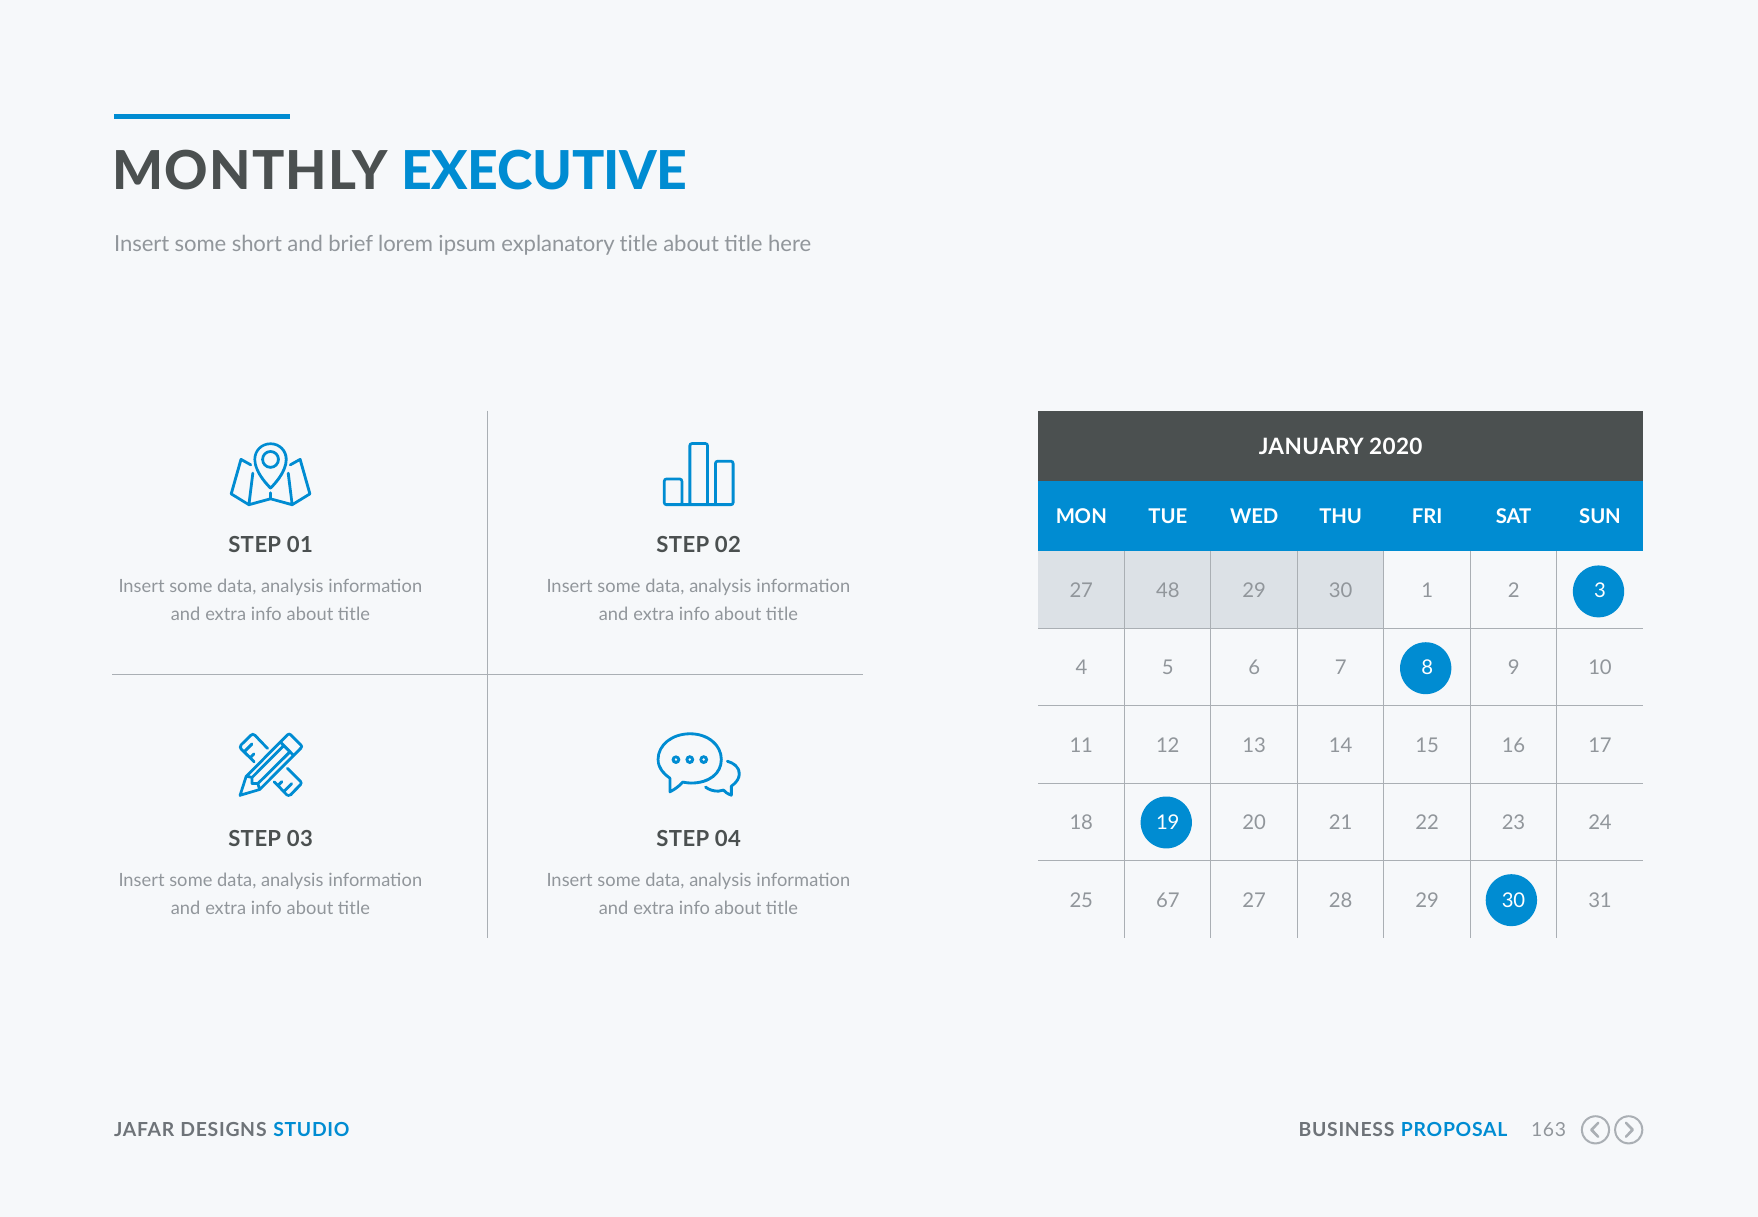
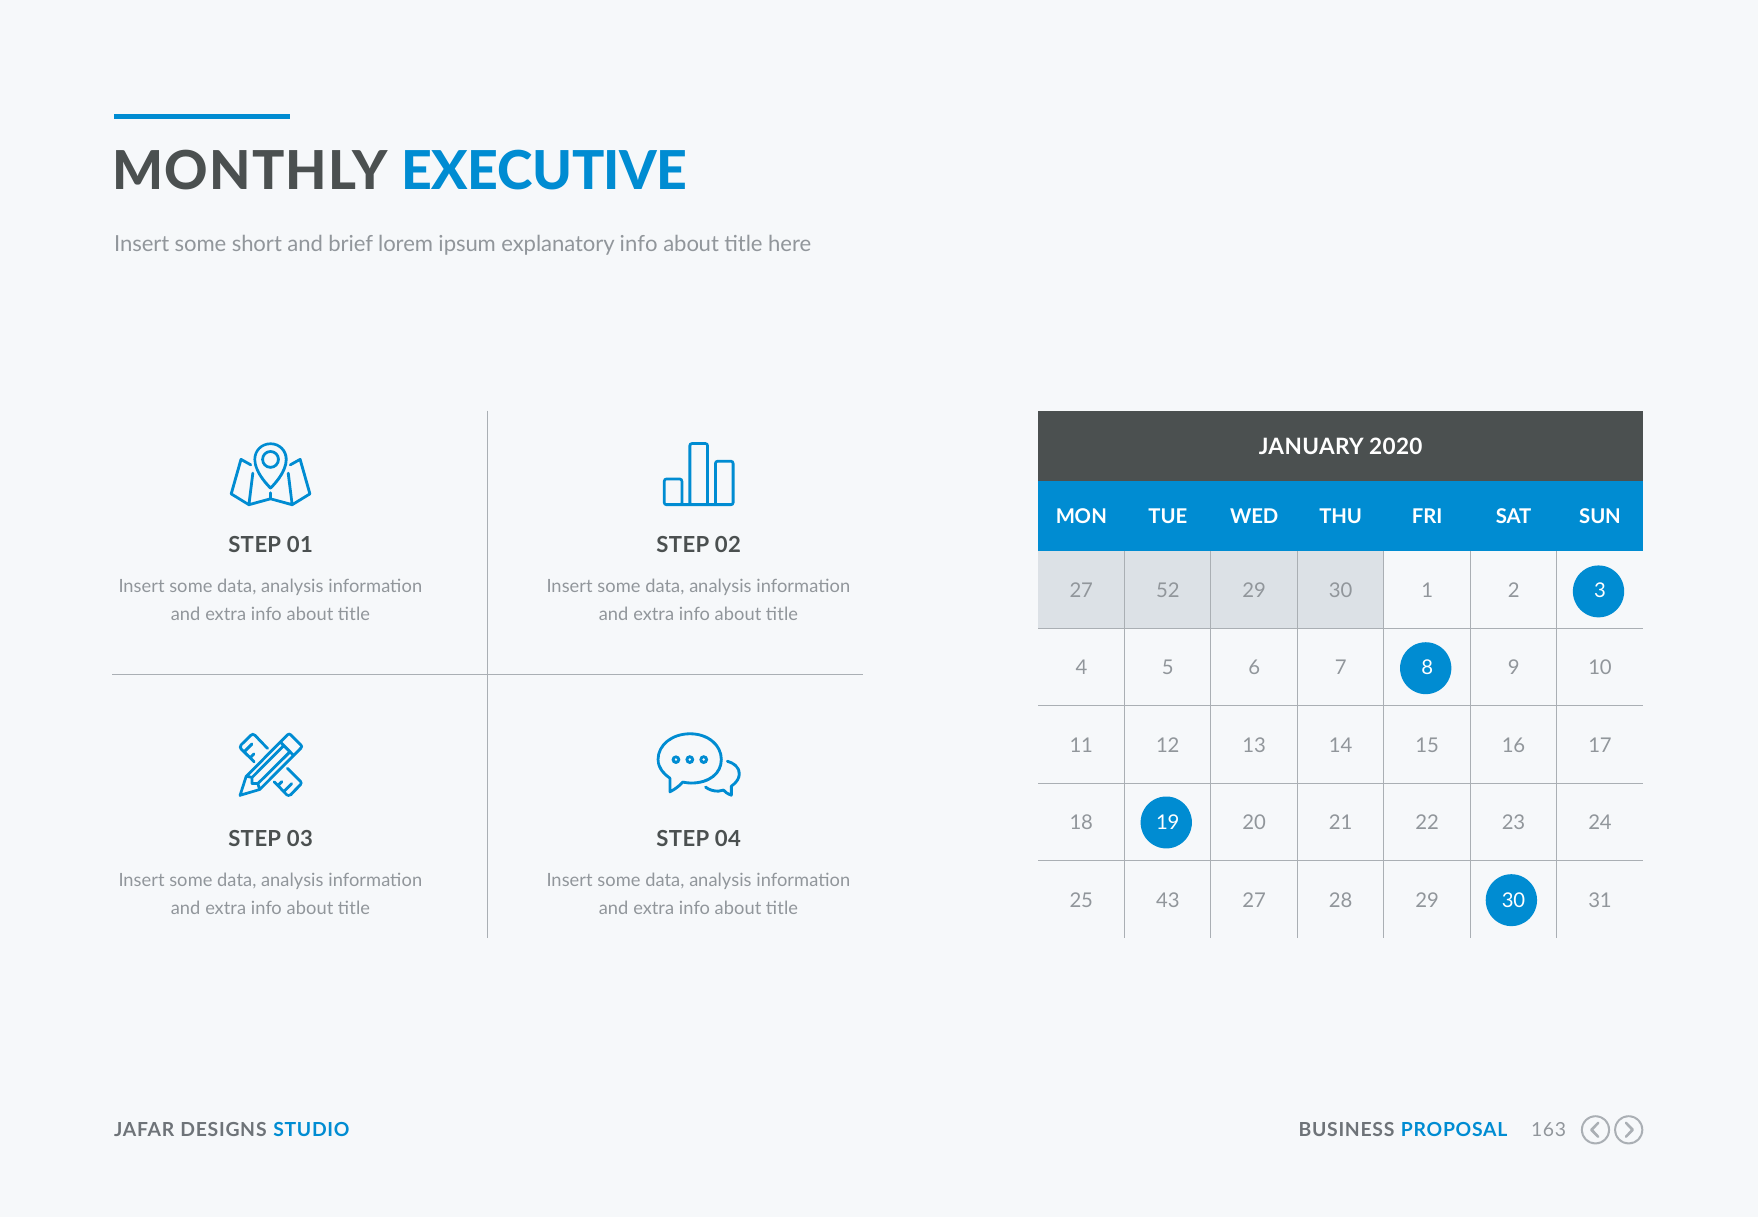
explanatory title: title -> info
48: 48 -> 52
67: 67 -> 43
